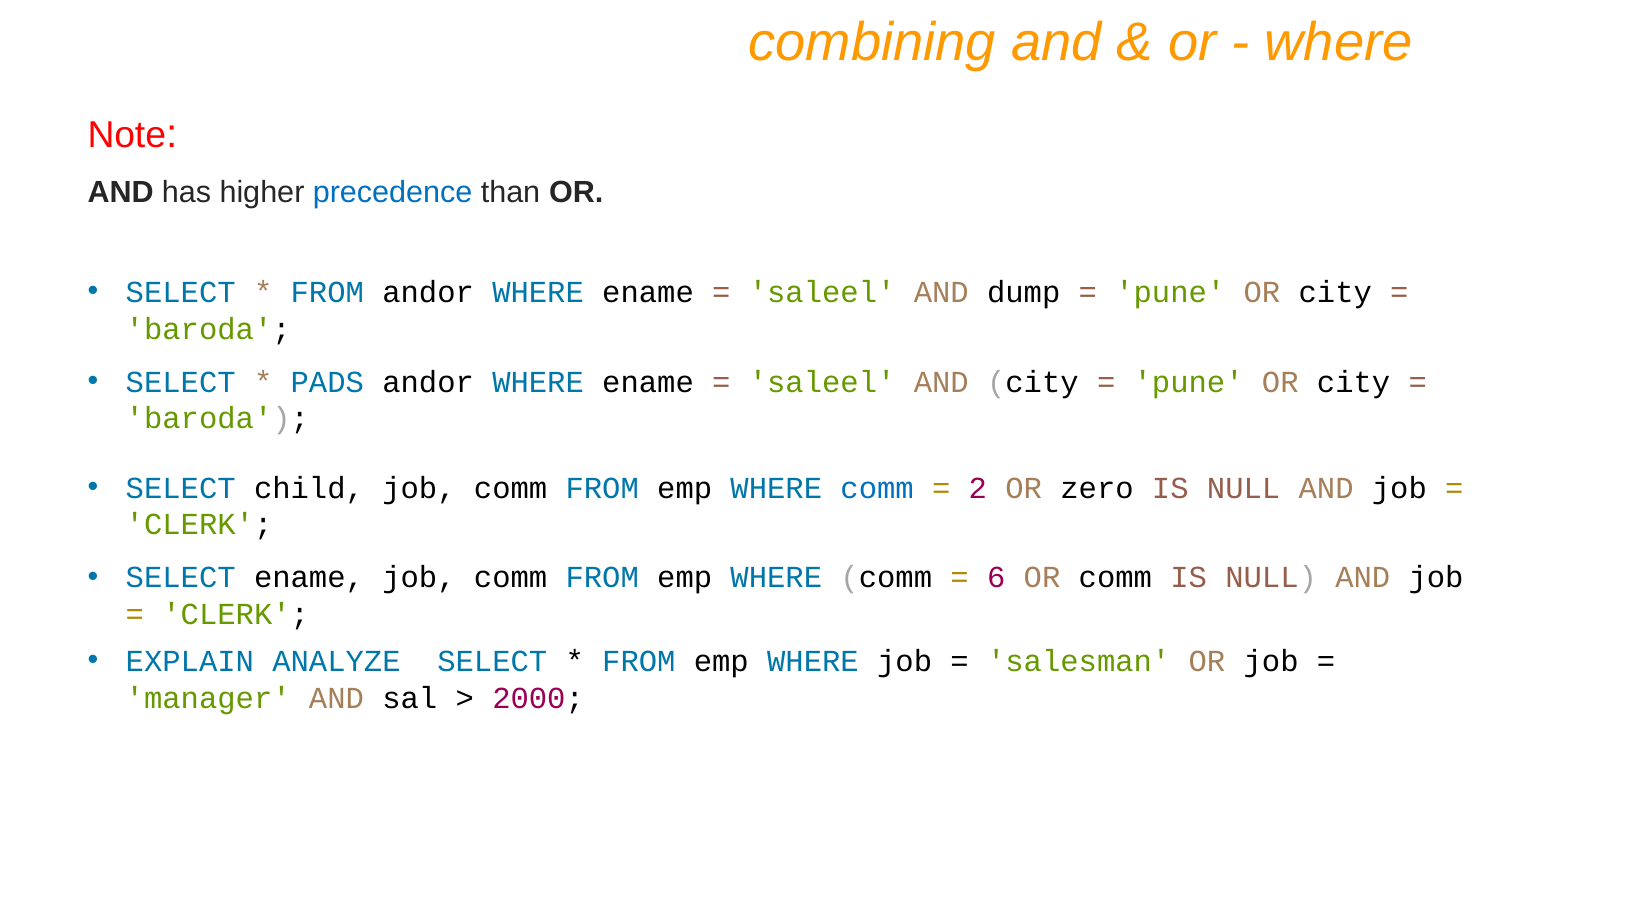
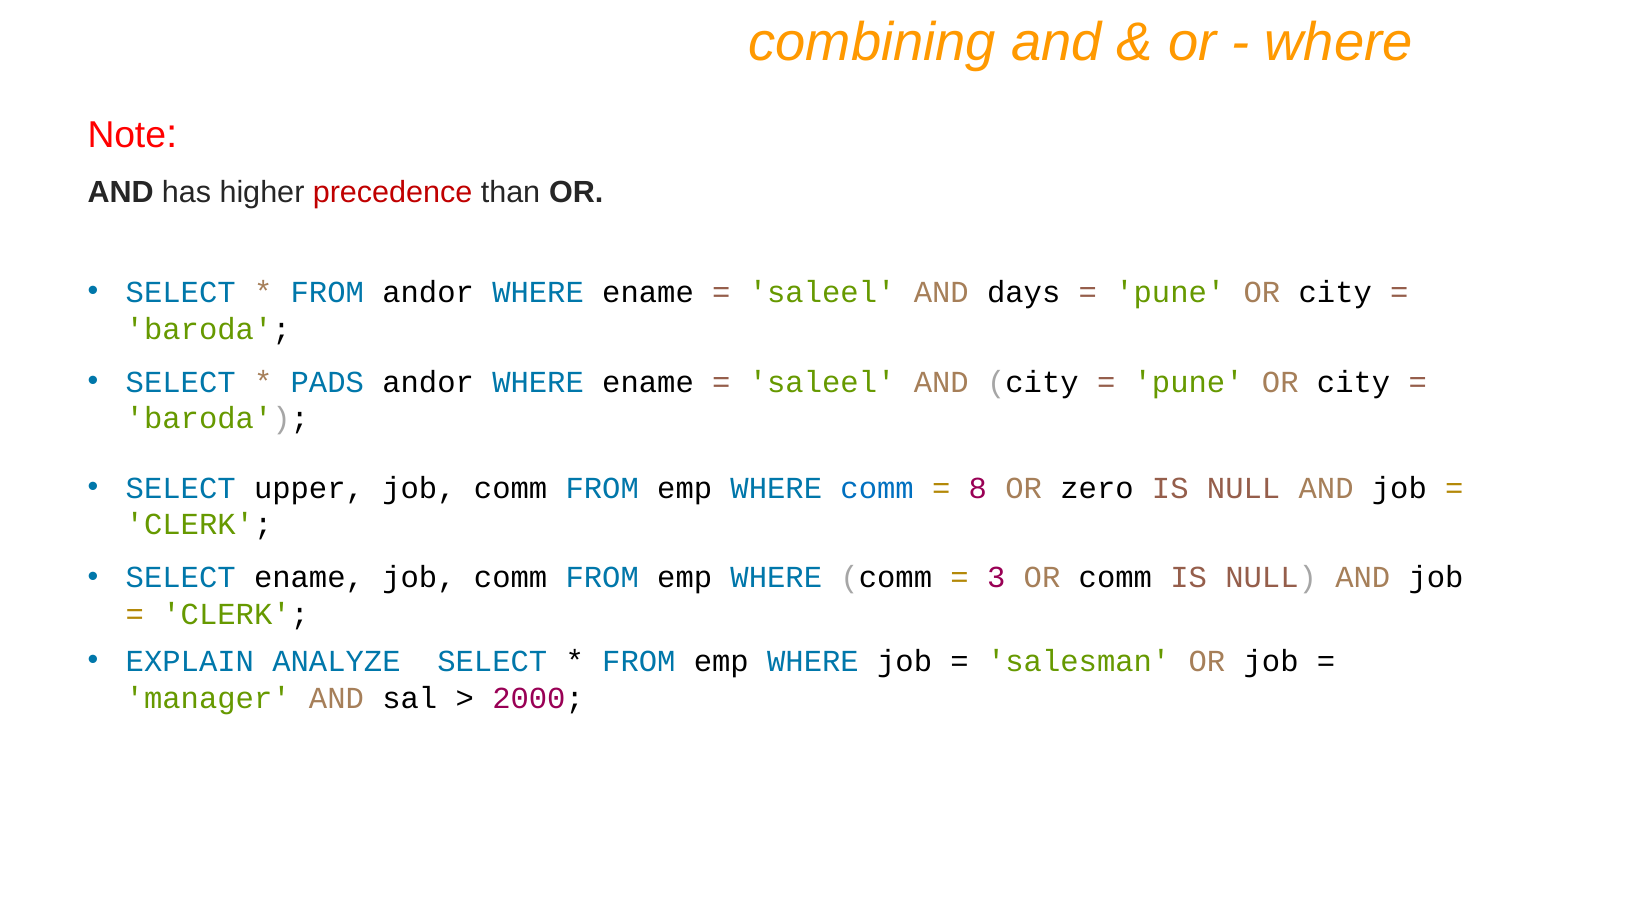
precedence colour: blue -> red
dump: dump -> days
child: child -> upper
2: 2 -> 8
6: 6 -> 3
